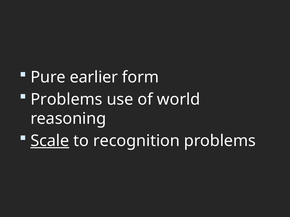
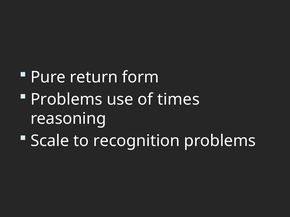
earlier: earlier -> return
world: world -> times
Scale underline: present -> none
